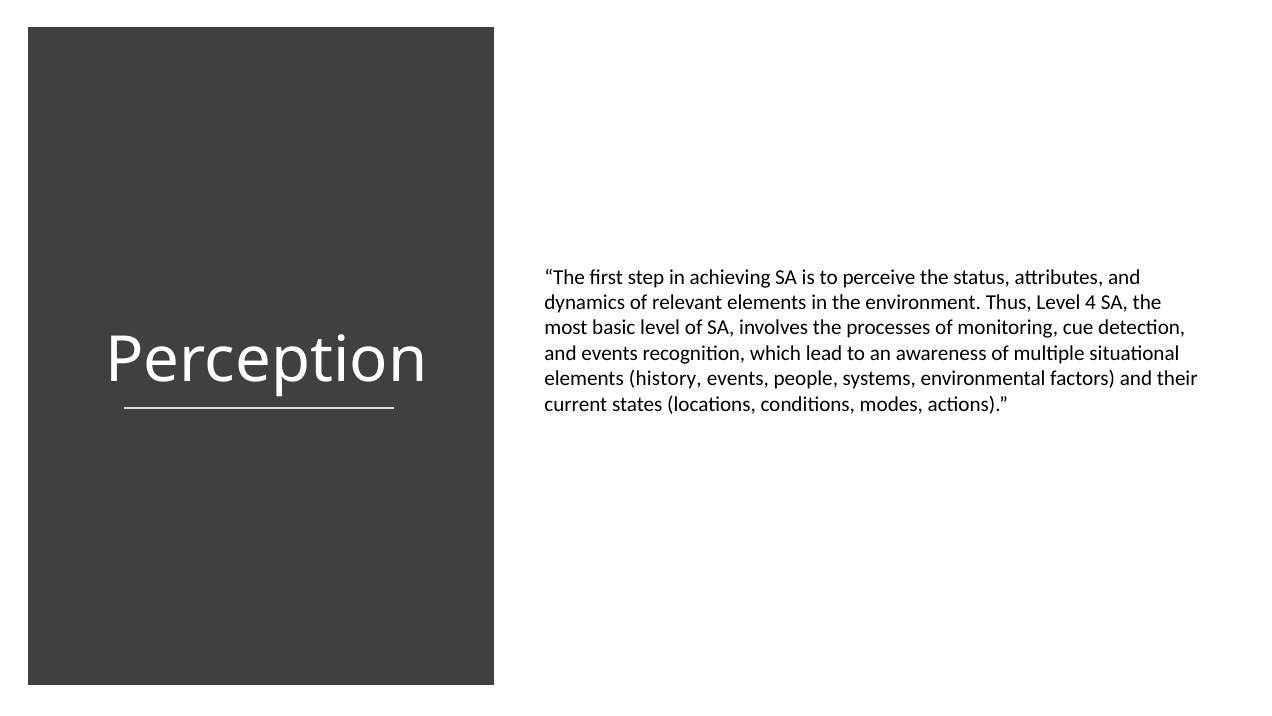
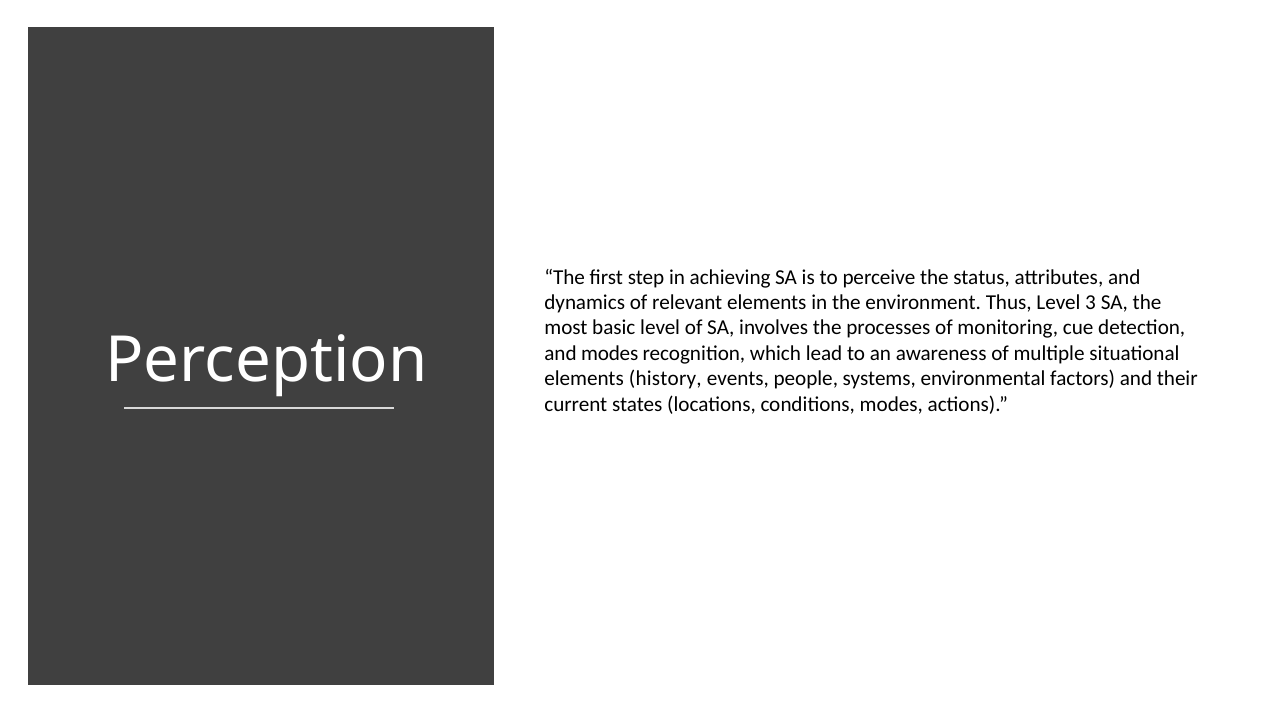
4: 4 -> 3
and events: events -> modes
